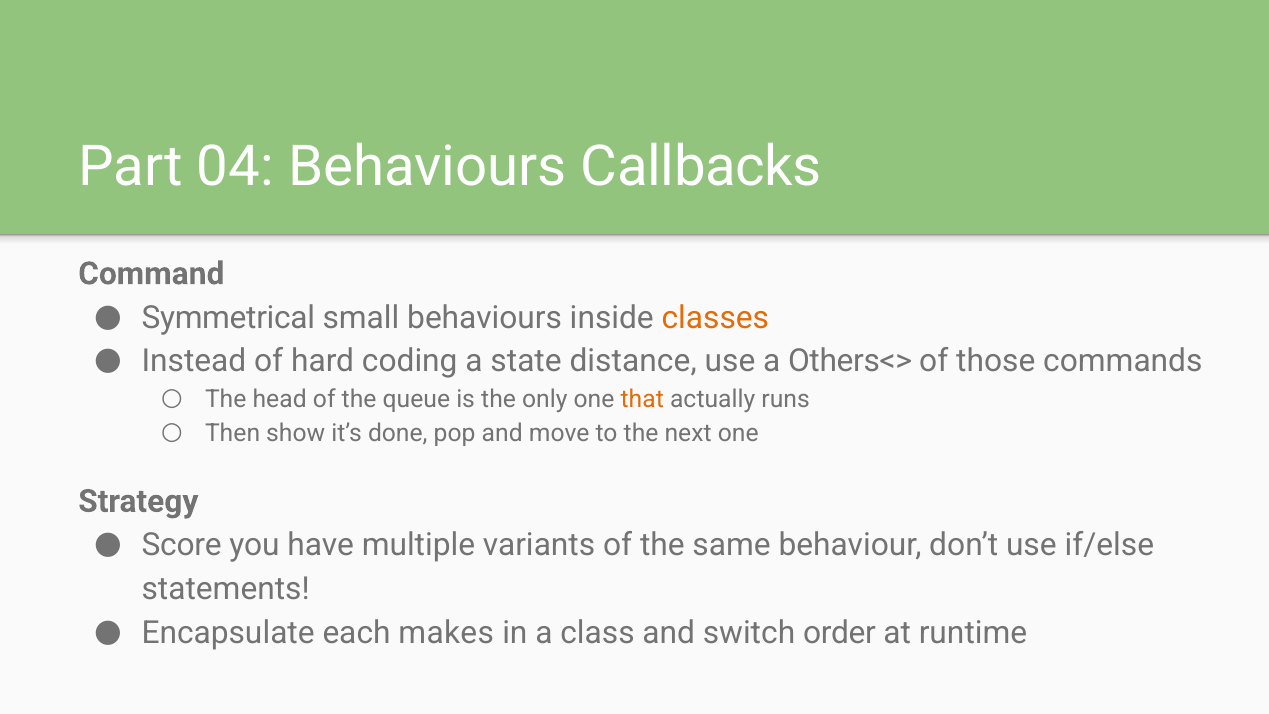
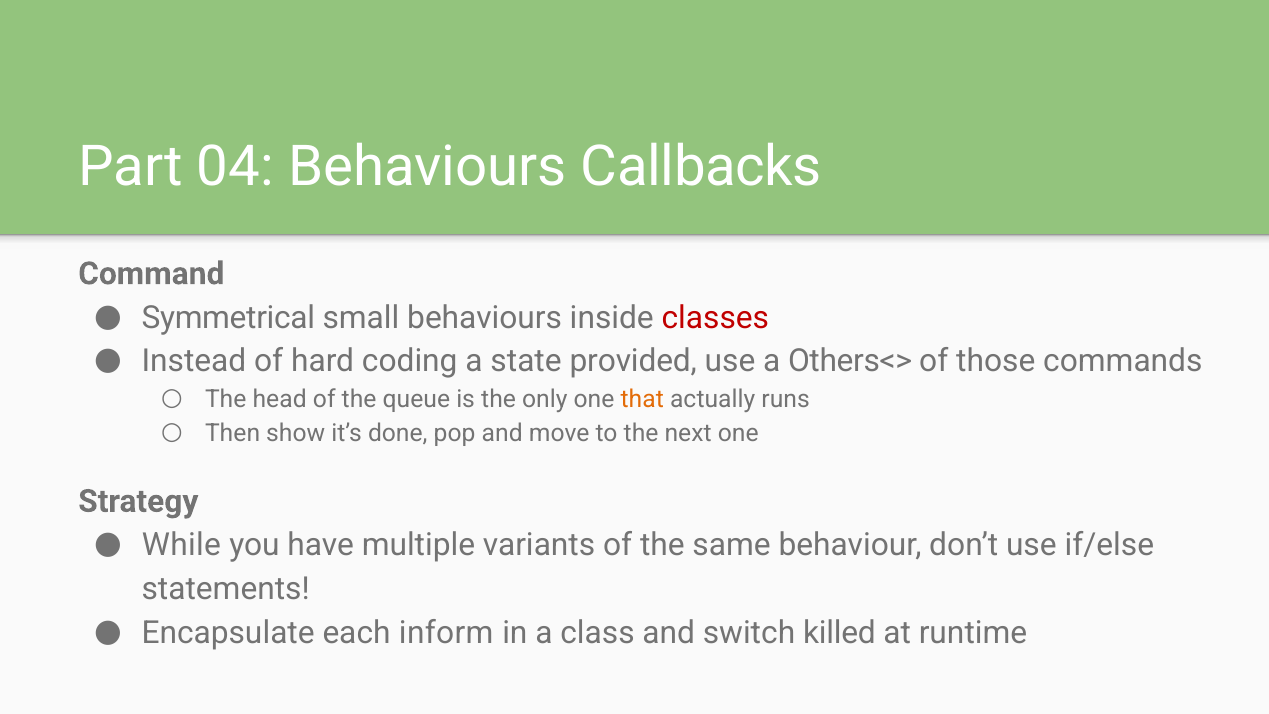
classes colour: orange -> red
distance: distance -> provided
Score: Score -> While
makes: makes -> inform
order: order -> killed
